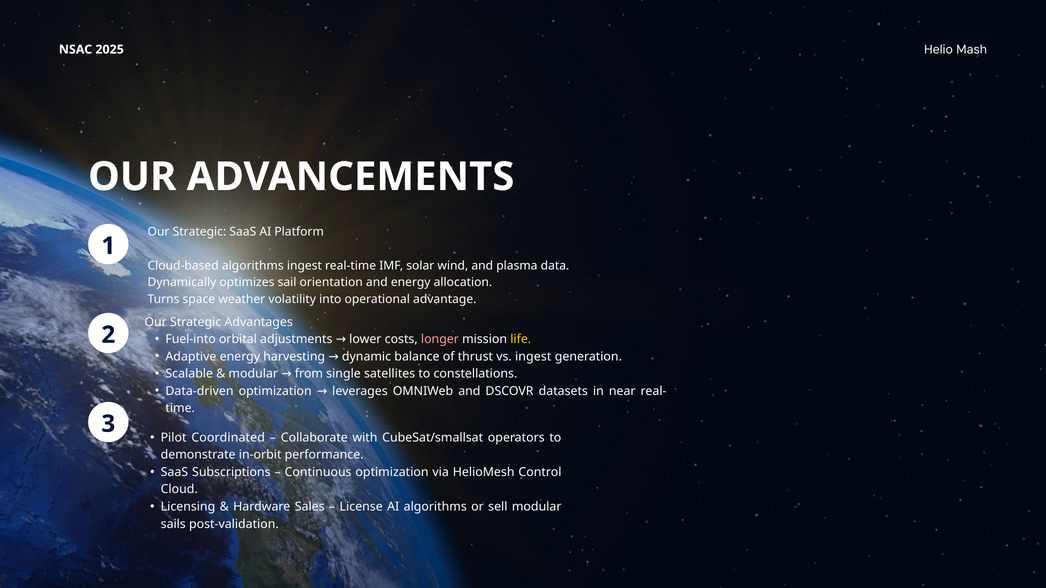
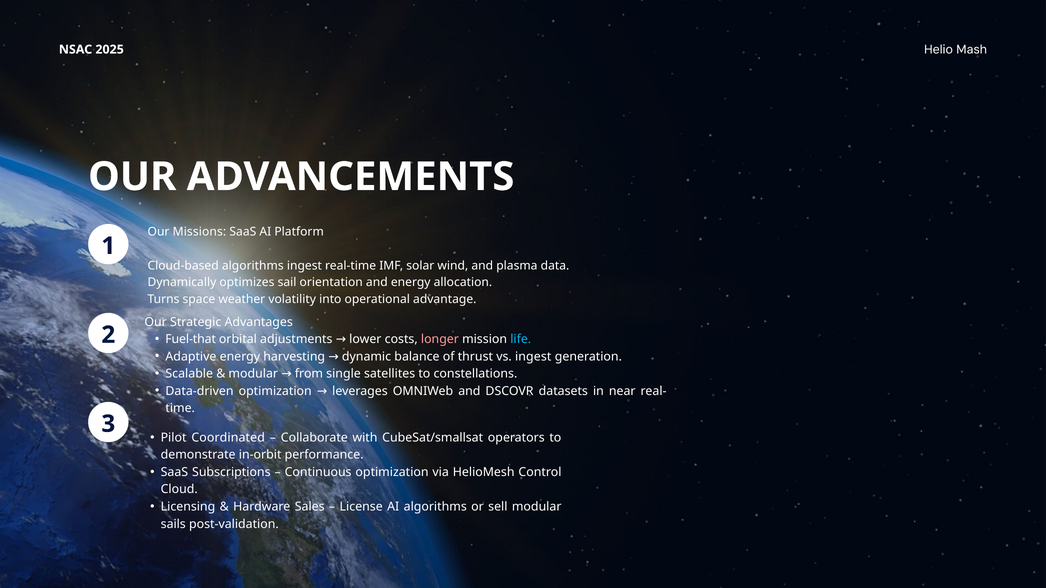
Strategic at (199, 232): Strategic -> Missions
Fuel-into: Fuel-into -> Fuel-that
life colour: yellow -> light blue
